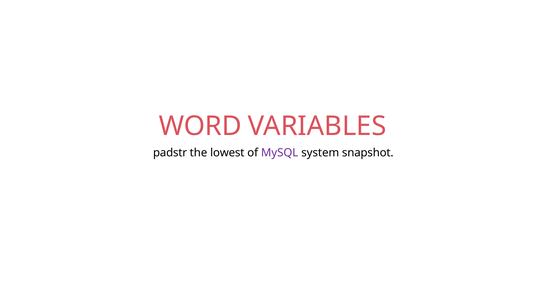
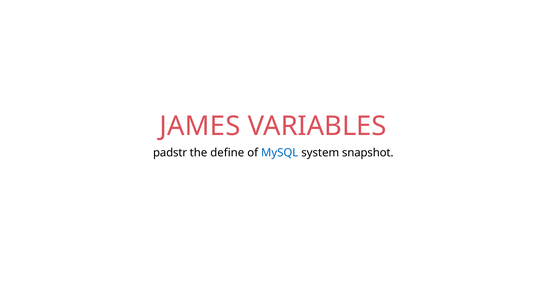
WORD: WORD -> JAMES
lowest: lowest -> define
MySQL colour: purple -> blue
